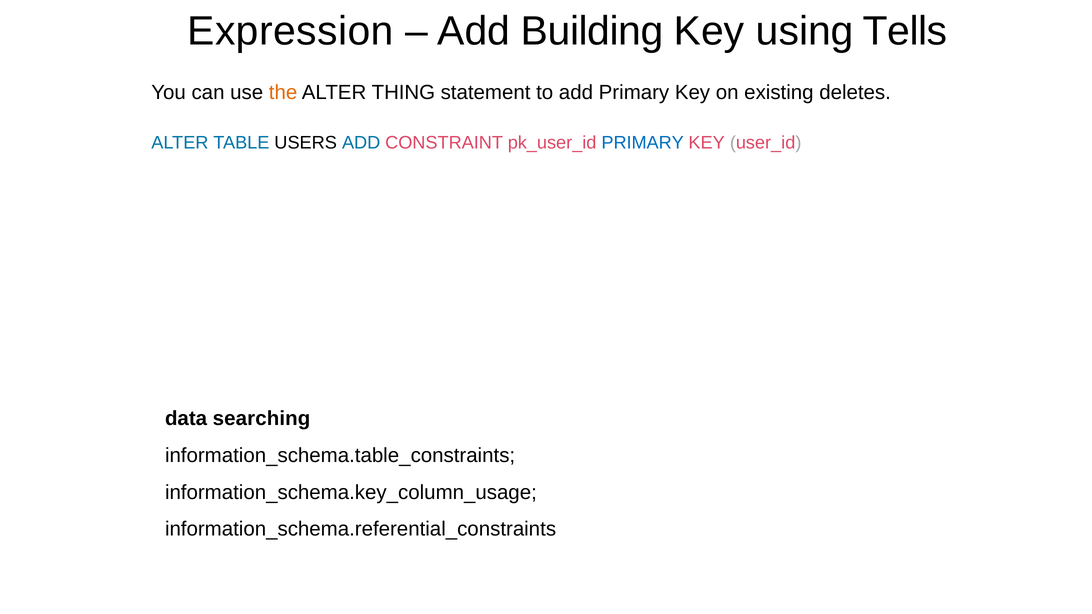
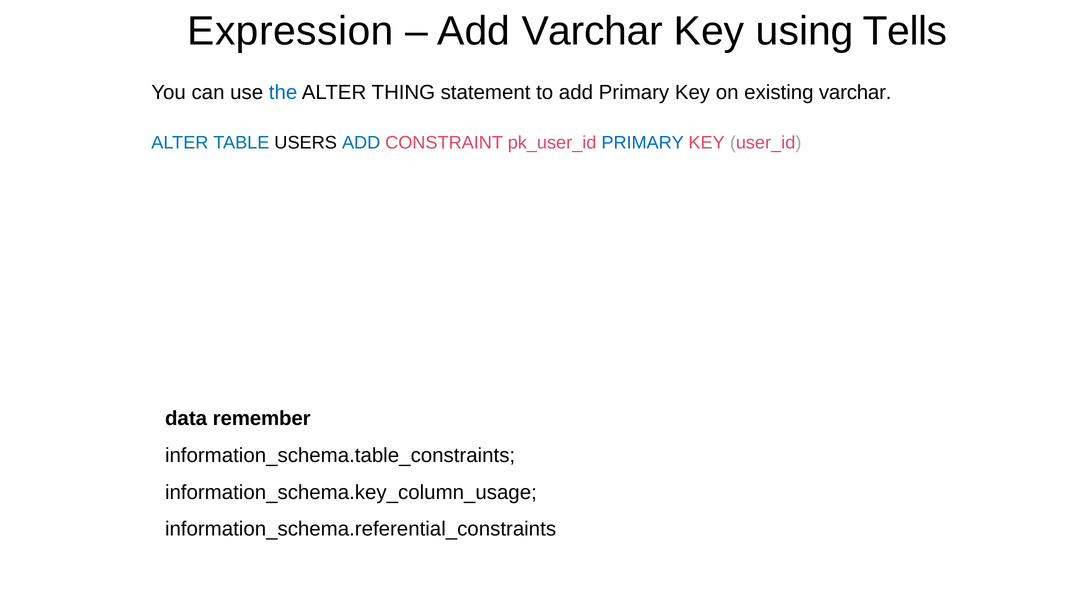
Add Building: Building -> Varchar
the colour: orange -> blue
existing deletes: deletes -> varchar
searching: searching -> remember
